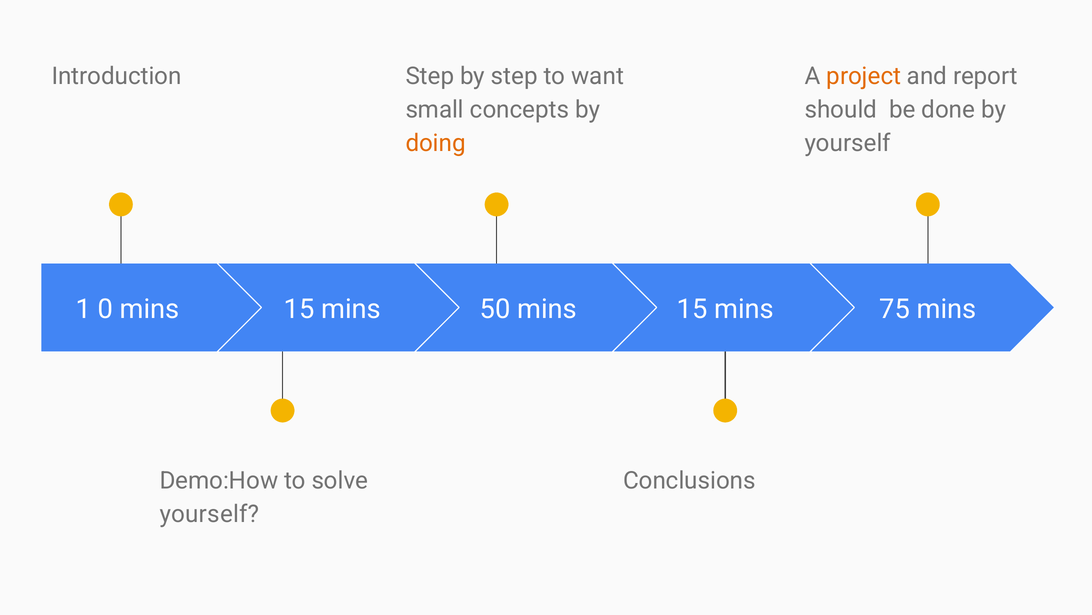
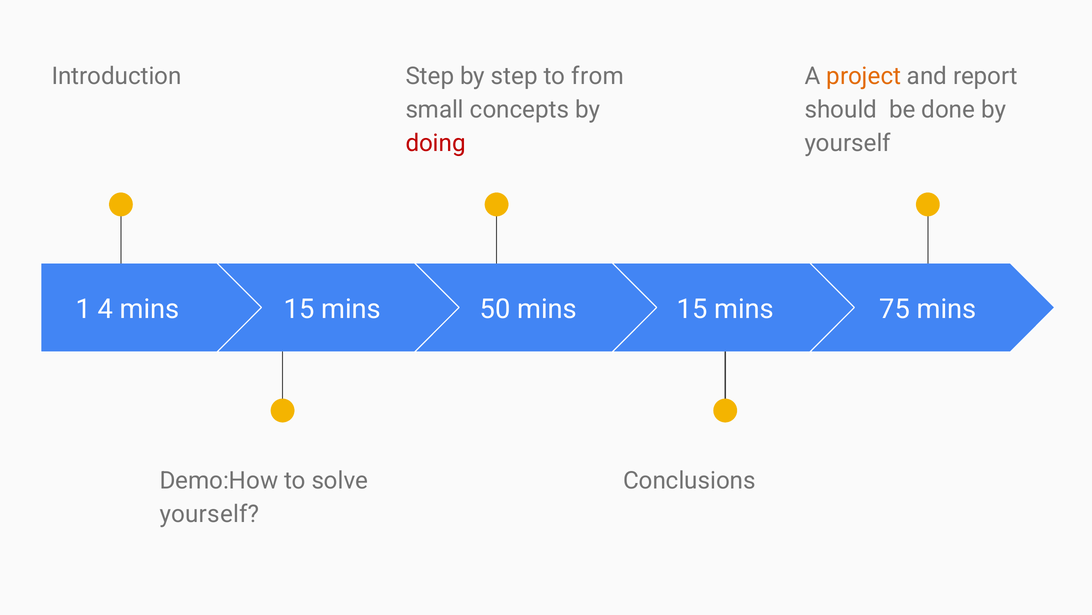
want: want -> from
doing colour: orange -> red
0: 0 -> 4
